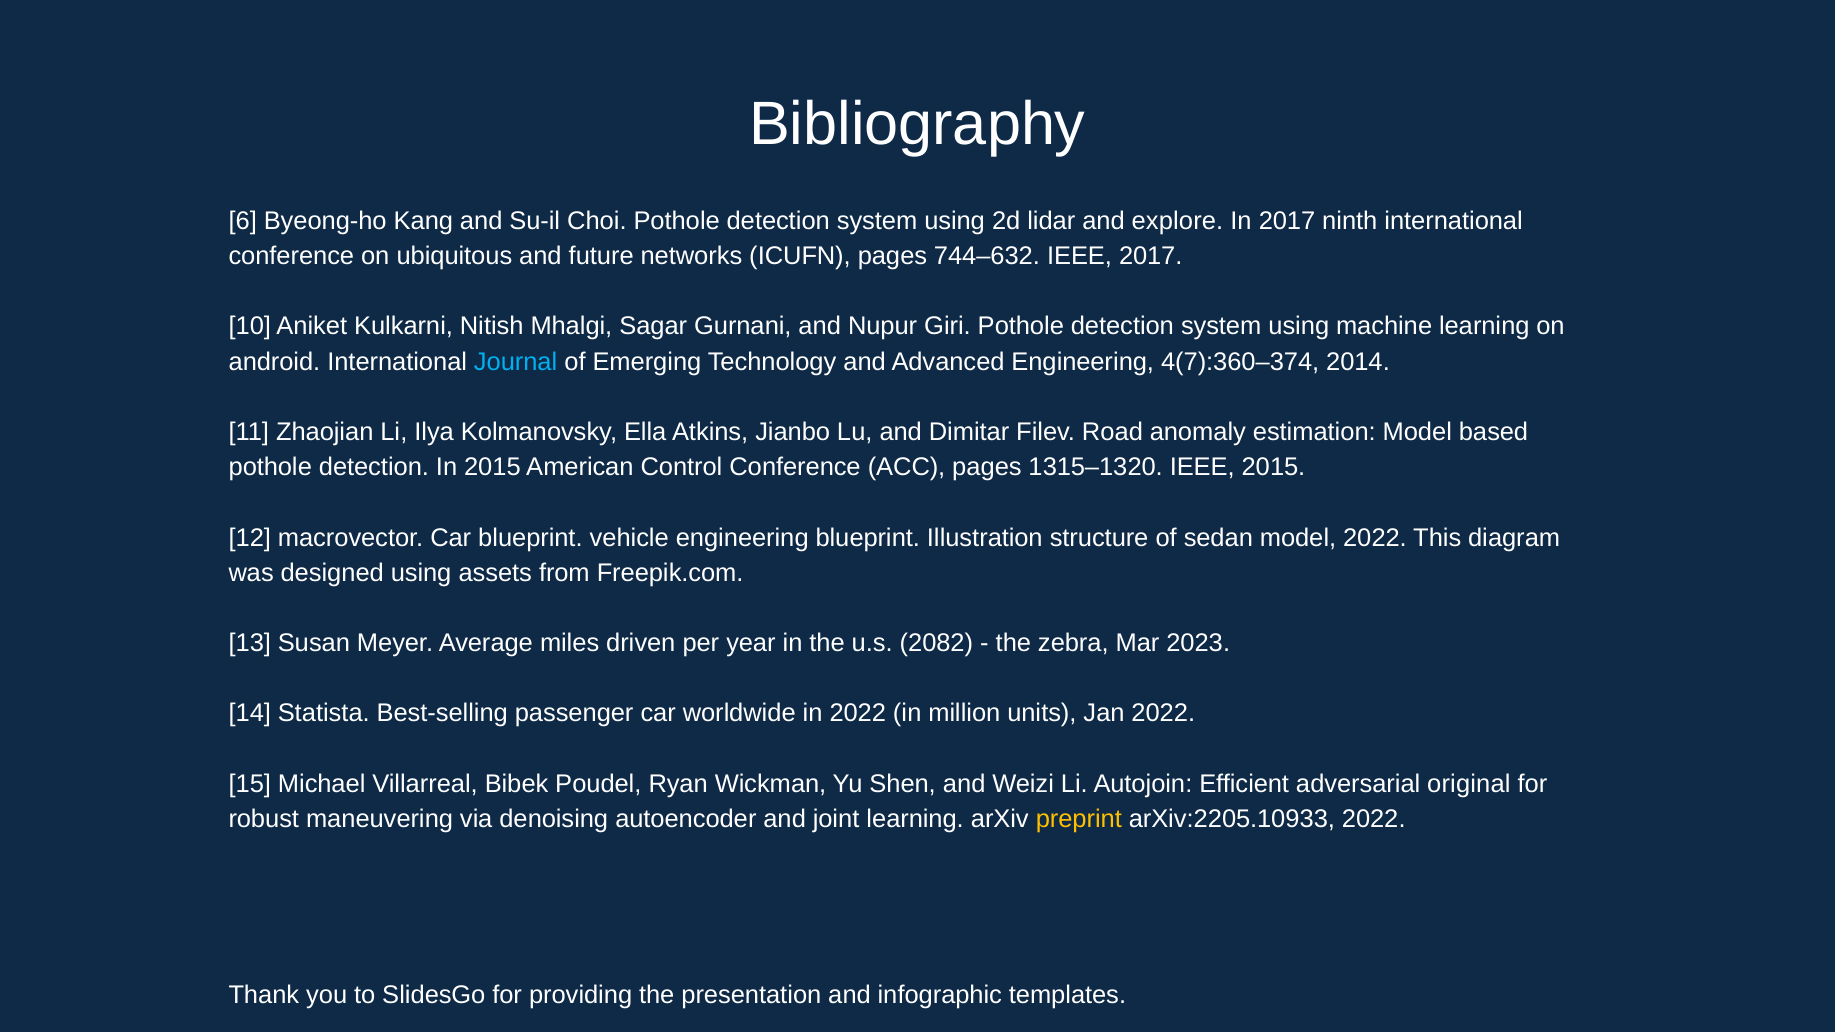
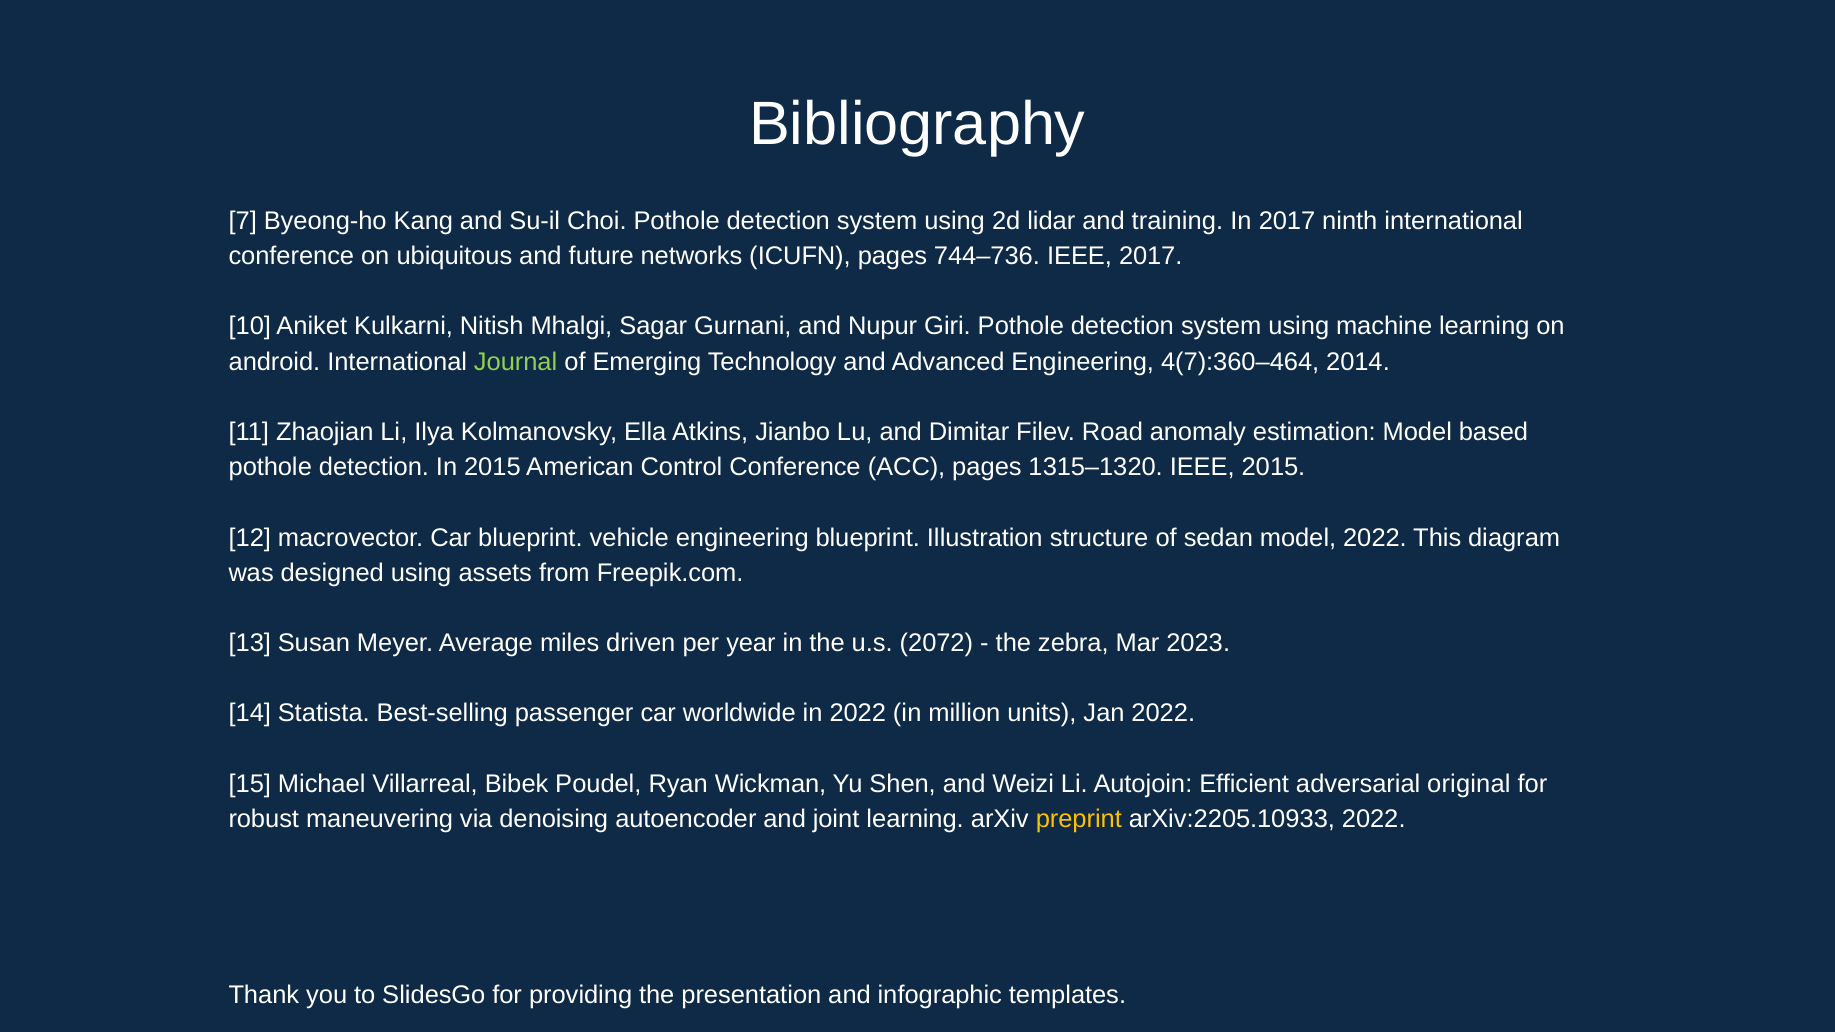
6: 6 -> 7
explore: explore -> training
744–632: 744–632 -> 744–736
Journal colour: light blue -> light green
4(7):360–374: 4(7):360–374 -> 4(7):360–464
2082: 2082 -> 2072
